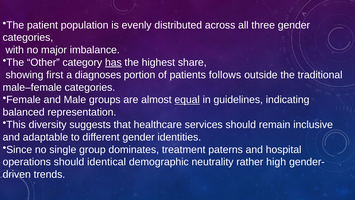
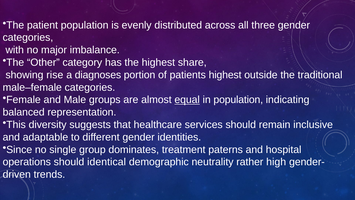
has underline: present -> none
first: first -> rise
patients follows: follows -> highest
in guidelines: guidelines -> population
